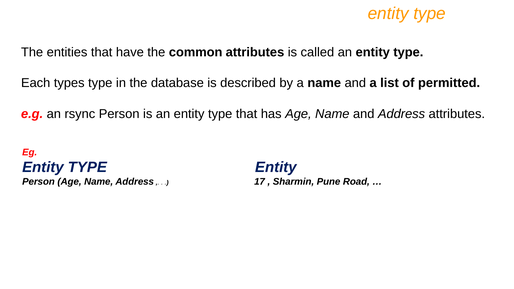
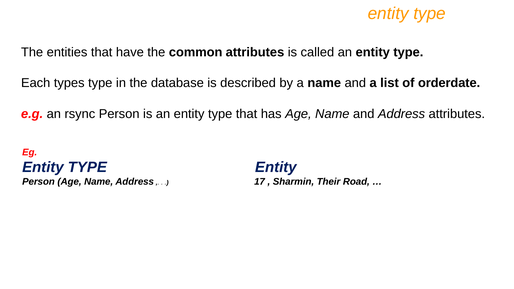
permitted: permitted -> orderdate
Pune: Pune -> Their
